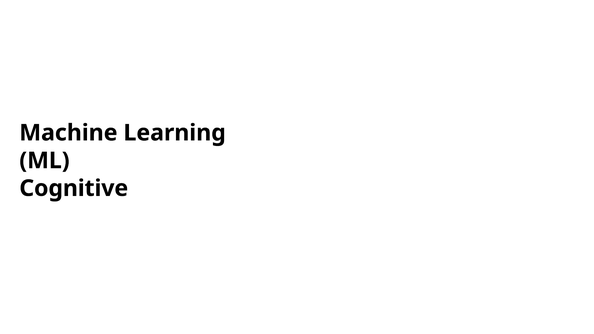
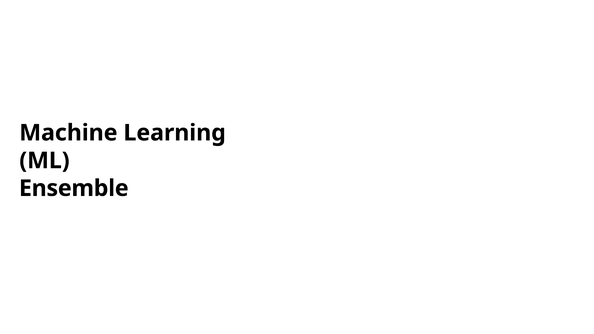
Cognitive at (74, 188): Cognitive -> Ensemble
